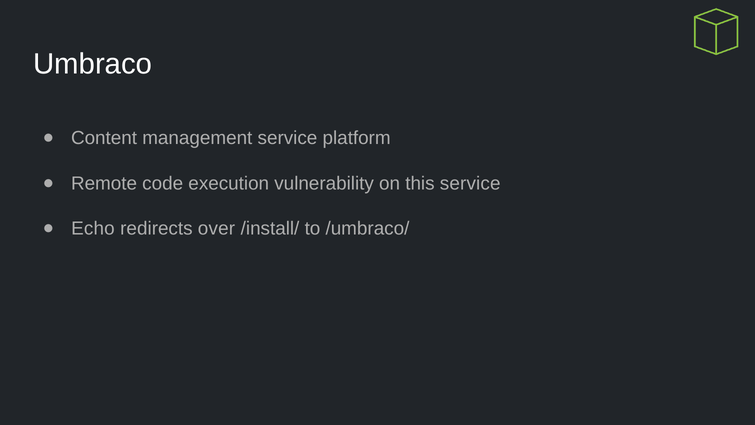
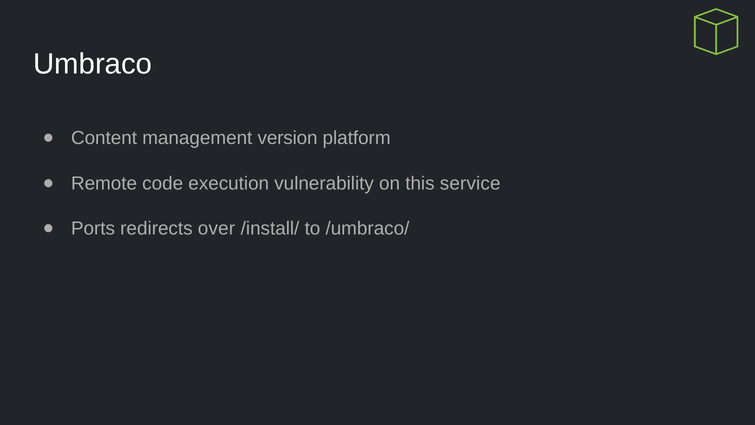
management service: service -> version
Echo: Echo -> Ports
